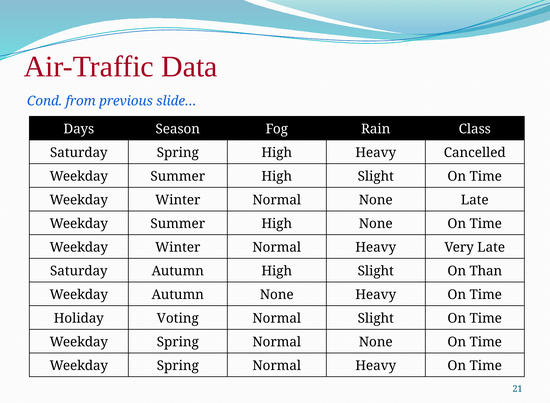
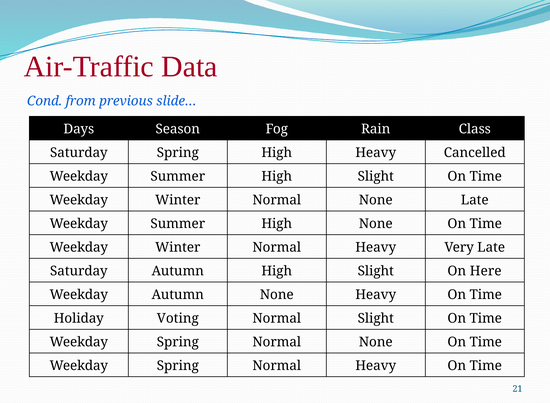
Than: Than -> Here
